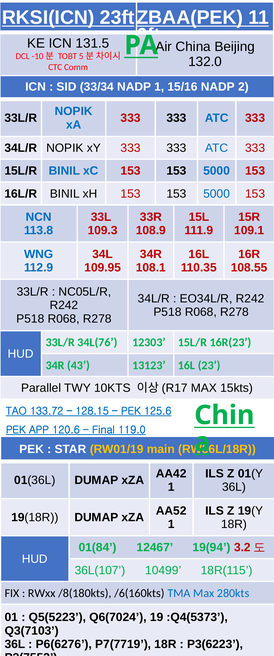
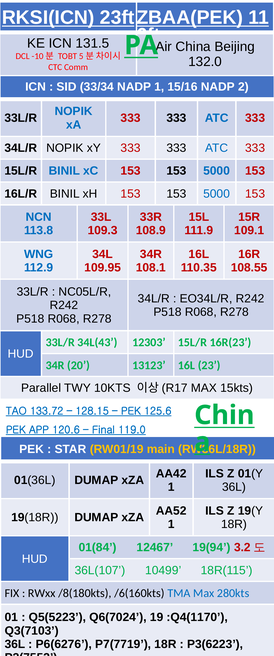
34L(76: 34L(76 -> 34L(43
43: 43 -> 20
:Q4(5373: :Q4(5373 -> :Q4(1170
